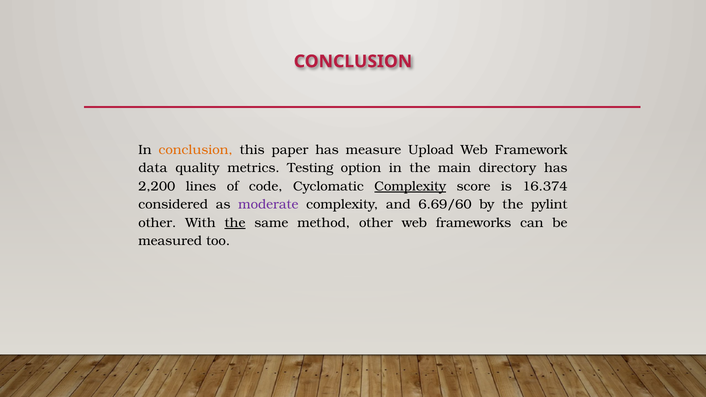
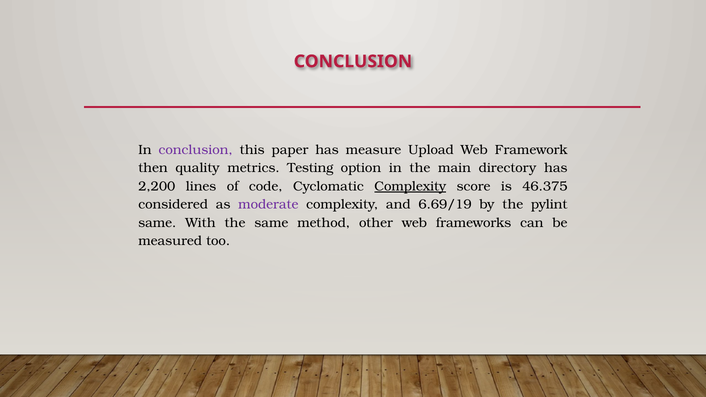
conclusion at (196, 150) colour: orange -> purple
data: data -> then
16.374: 16.374 -> 46.375
6.69/60: 6.69/60 -> 6.69/19
other at (157, 223): other -> same
the at (235, 223) underline: present -> none
